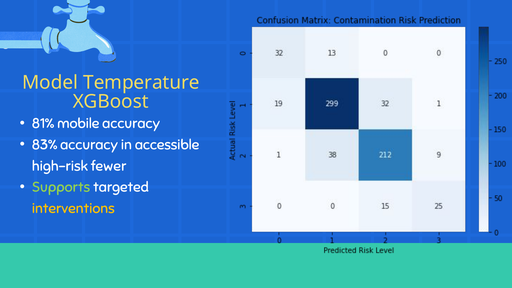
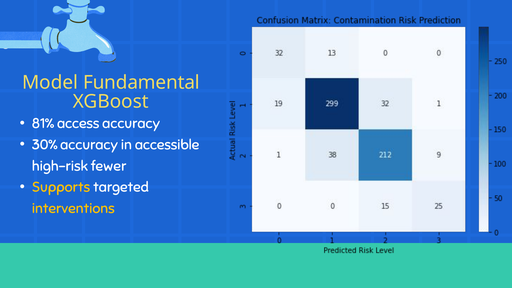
Temperature: Temperature -> Fundamental
mobile: mobile -> access
83%: 83% -> 30%
Supports colour: light green -> yellow
